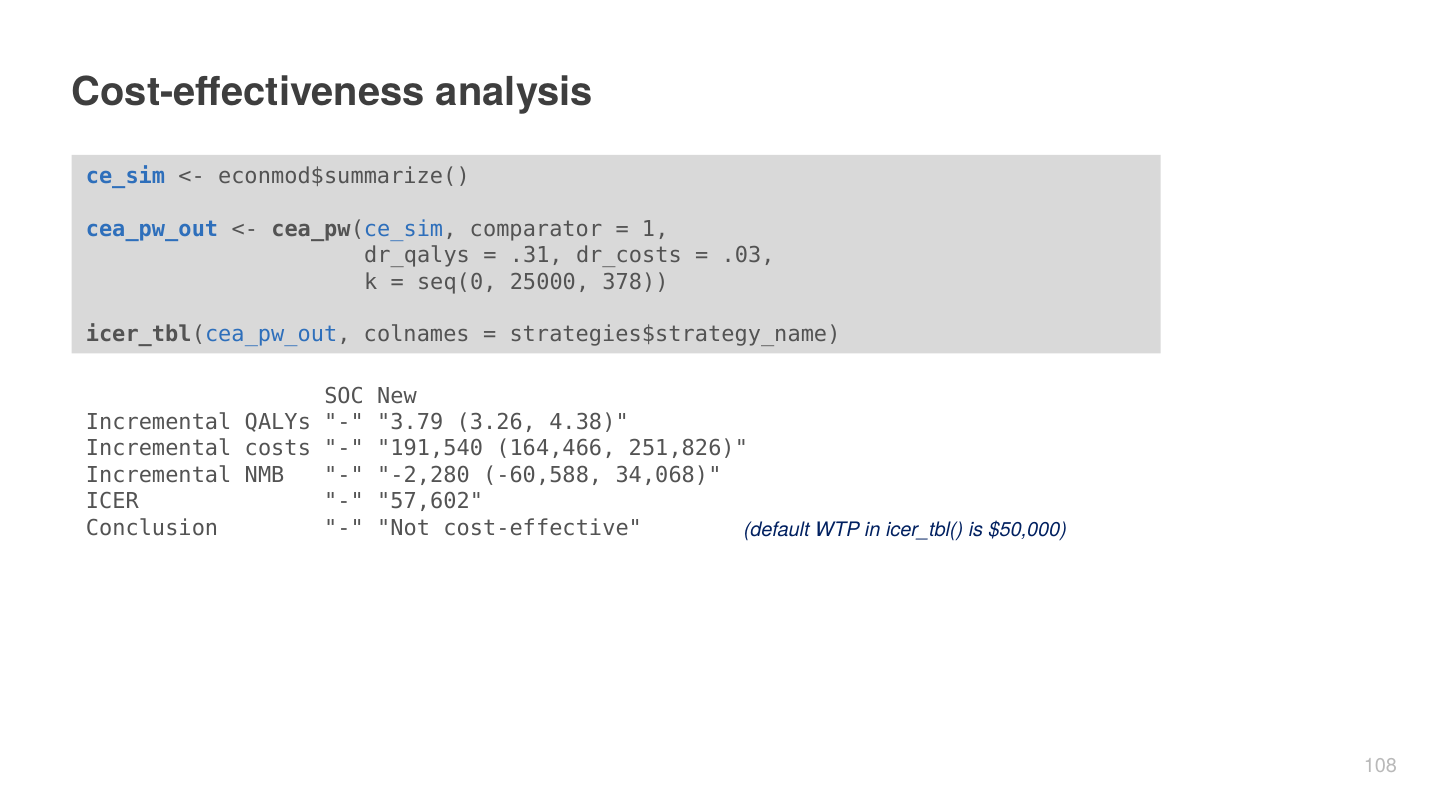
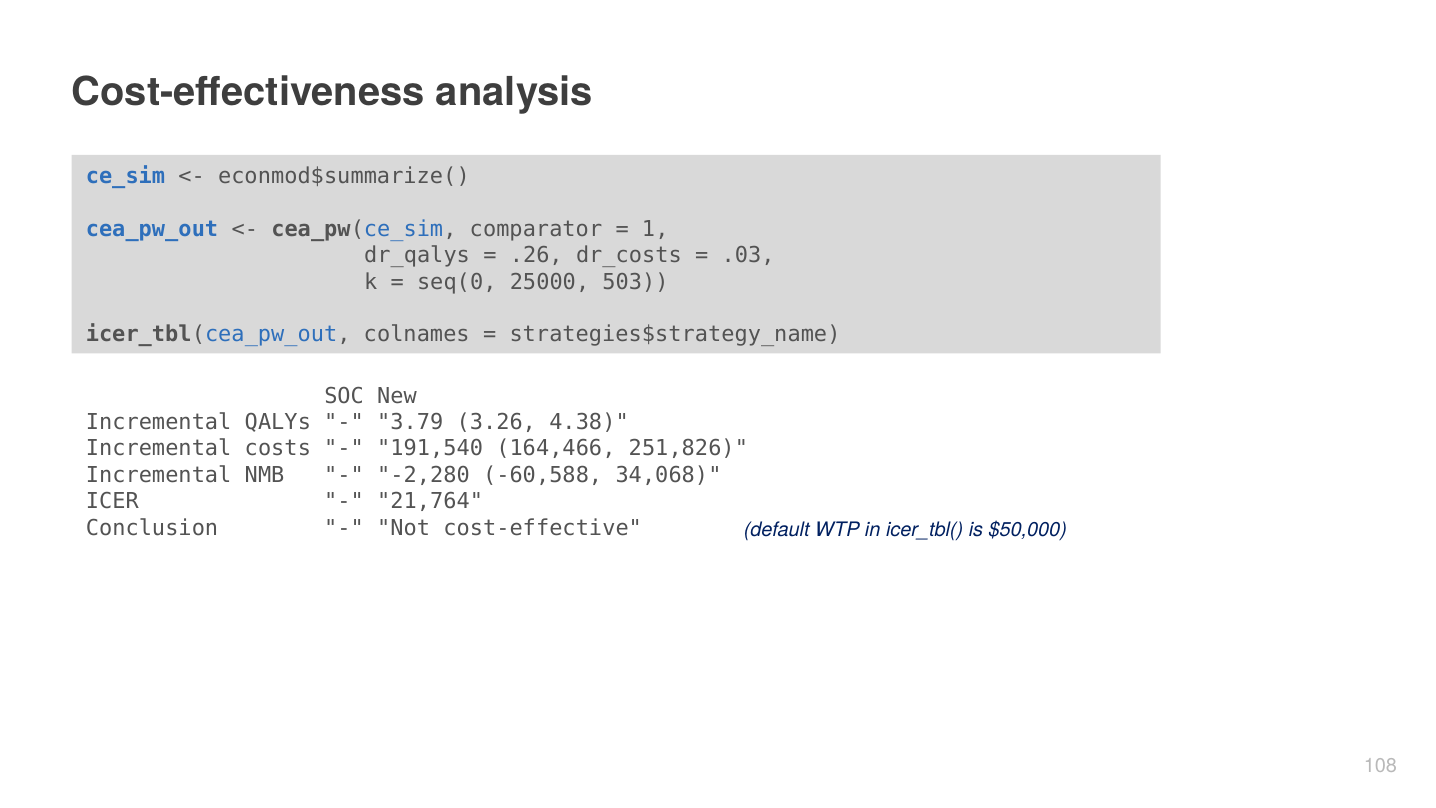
.31: .31 -> .26
378: 378 -> 503
57,602: 57,602 -> 21,764
